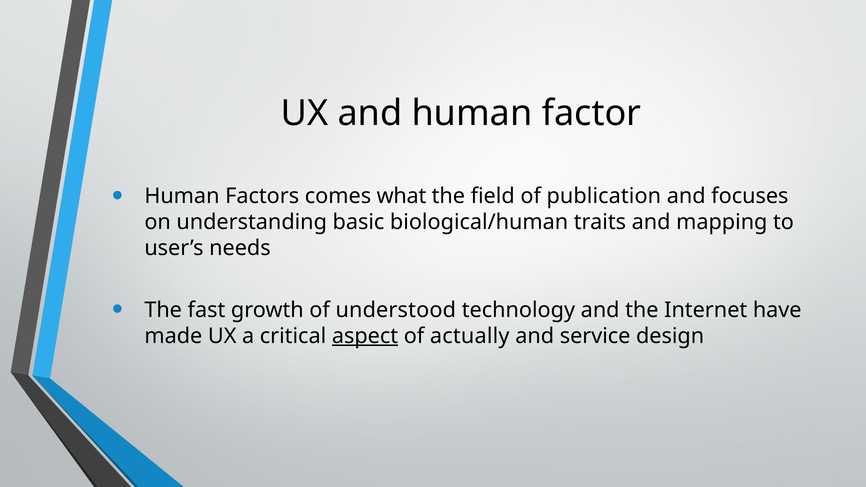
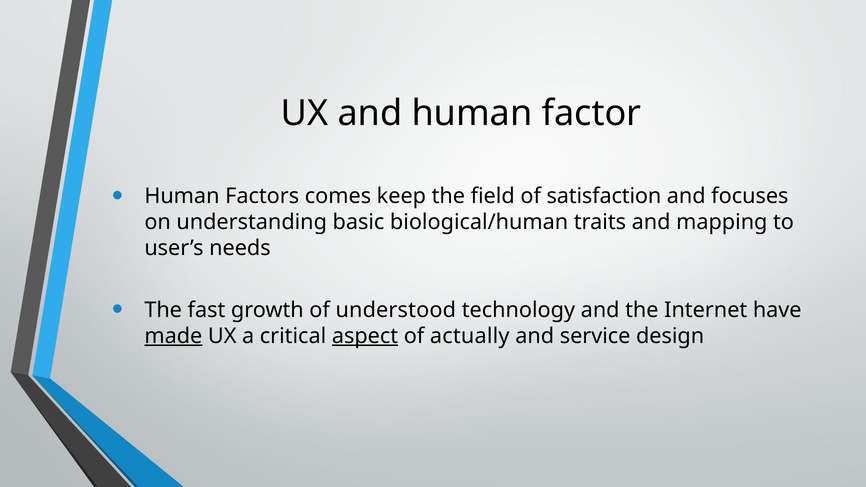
what: what -> keep
publication: publication -> satisfaction
made underline: none -> present
